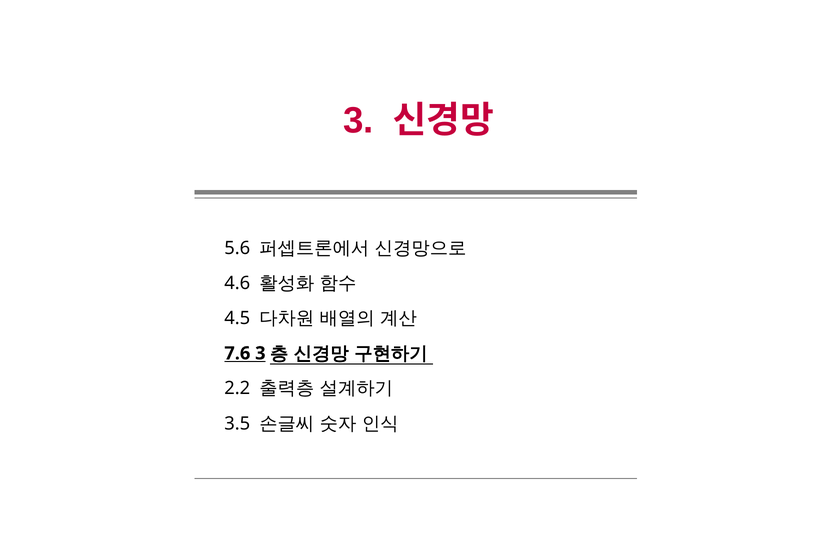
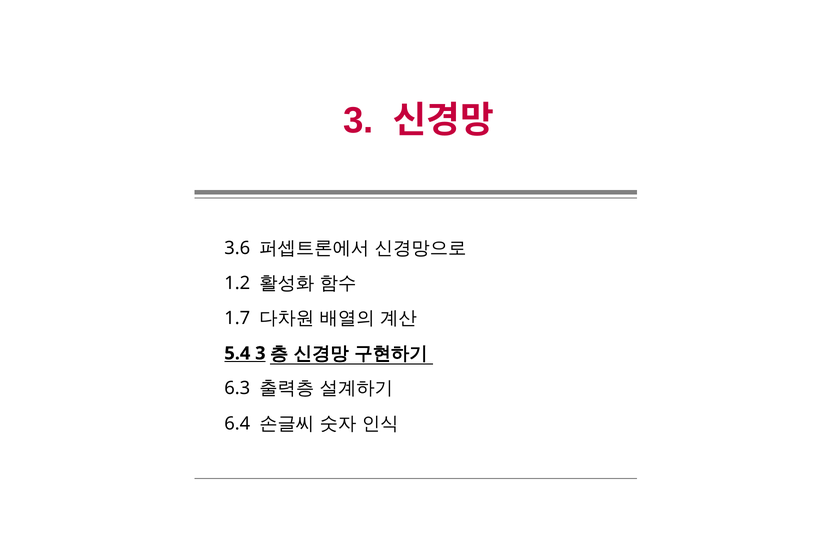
5.6: 5.6 -> 3.6
4.6: 4.6 -> 1.2
4.5: 4.5 -> 1.7
7.6: 7.6 -> 5.4
2.2: 2.2 -> 6.3
3.5: 3.5 -> 6.4
